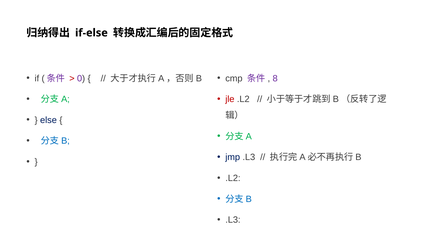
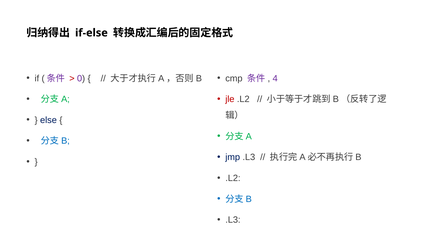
8: 8 -> 4
